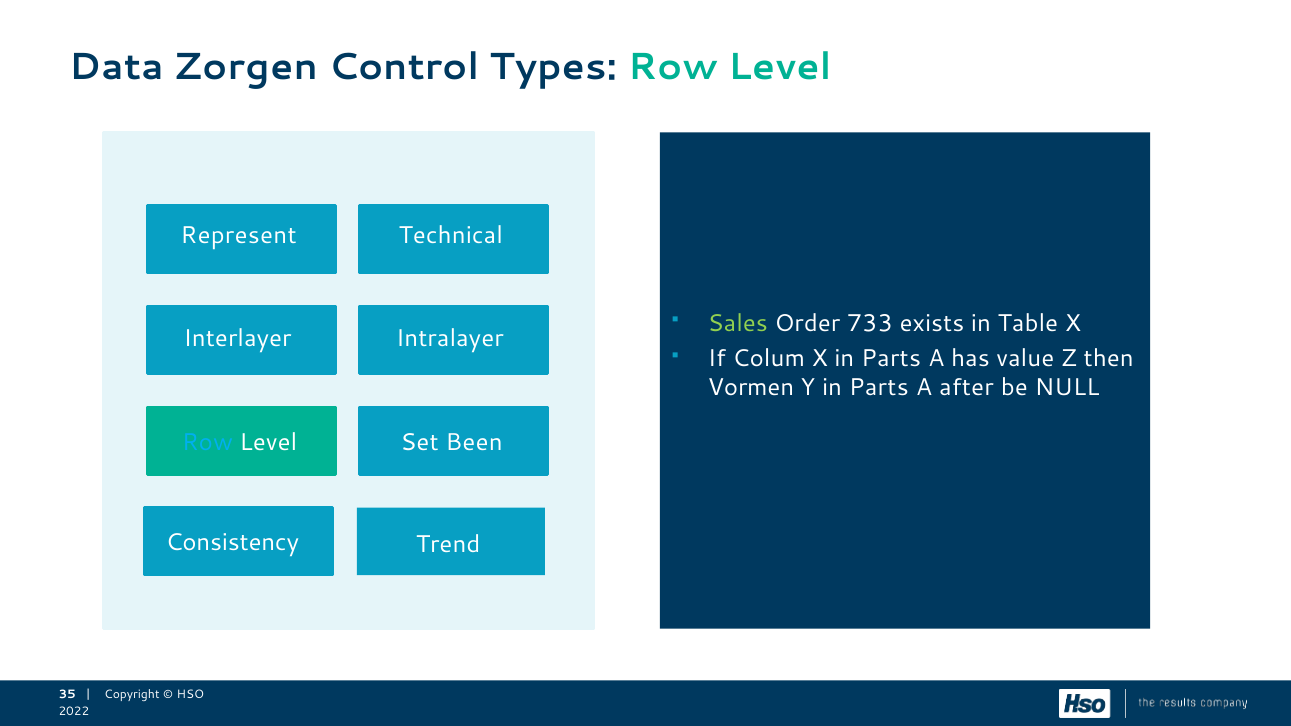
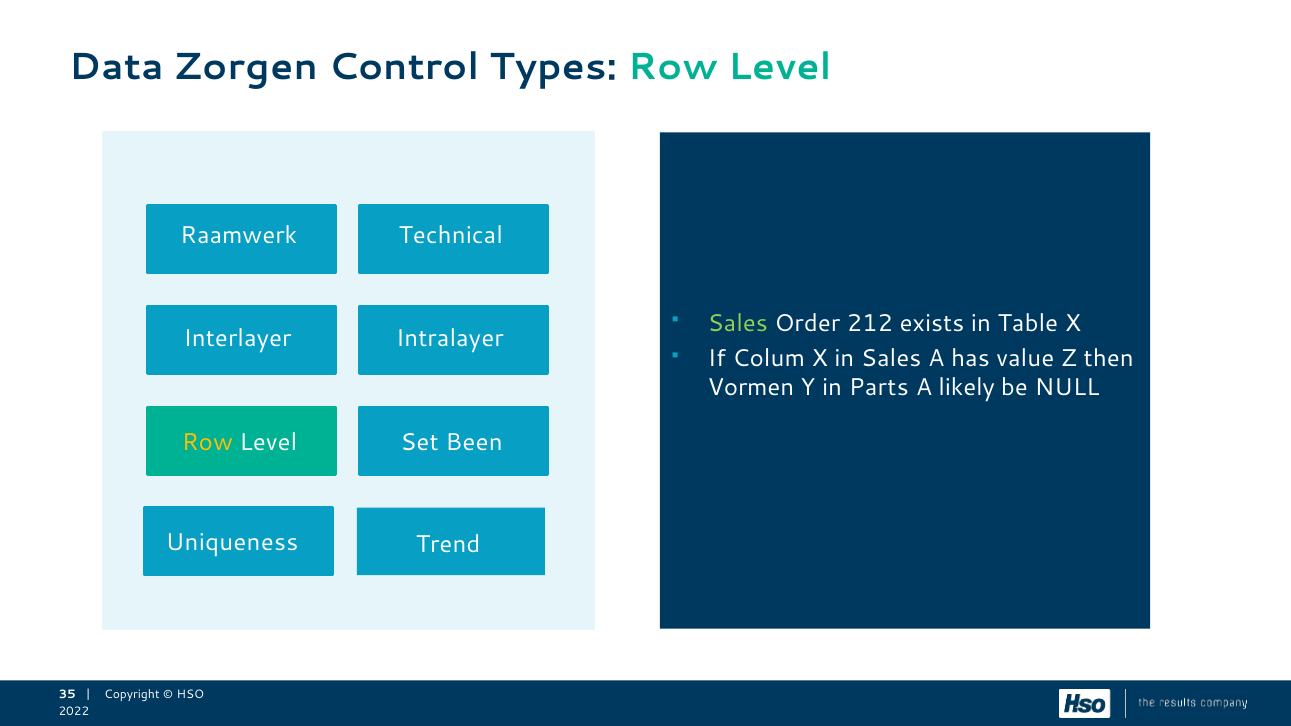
Represent: Represent -> Raamwerk
733: 733 -> 212
X in Parts: Parts -> Sales
after: after -> likely
Row at (207, 442) colour: light blue -> yellow
Consistency: Consistency -> Uniqueness
